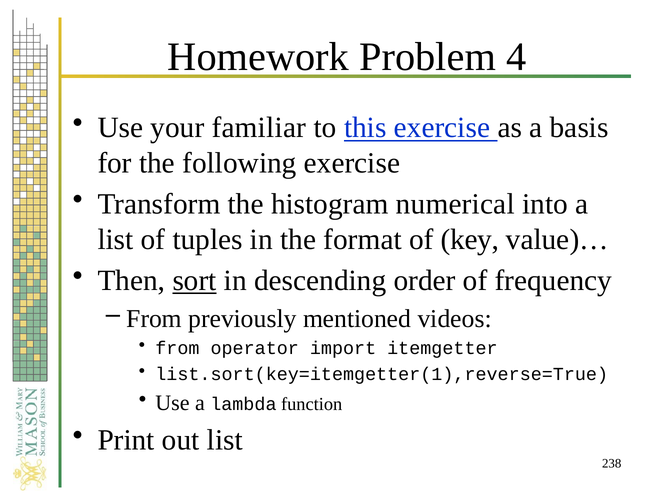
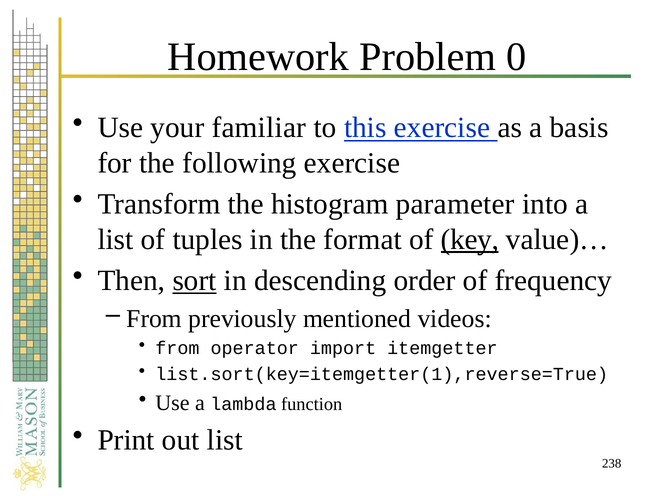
4: 4 -> 0
numerical: numerical -> parameter
key underline: none -> present
